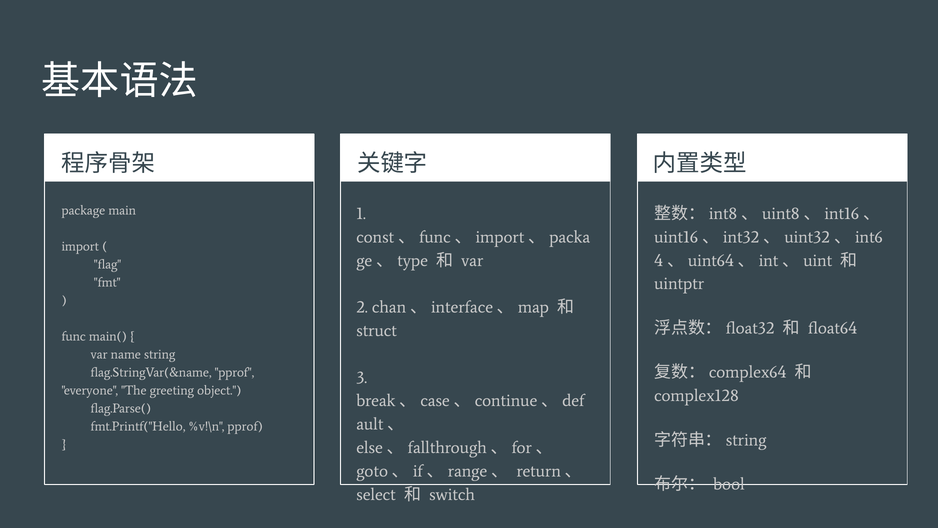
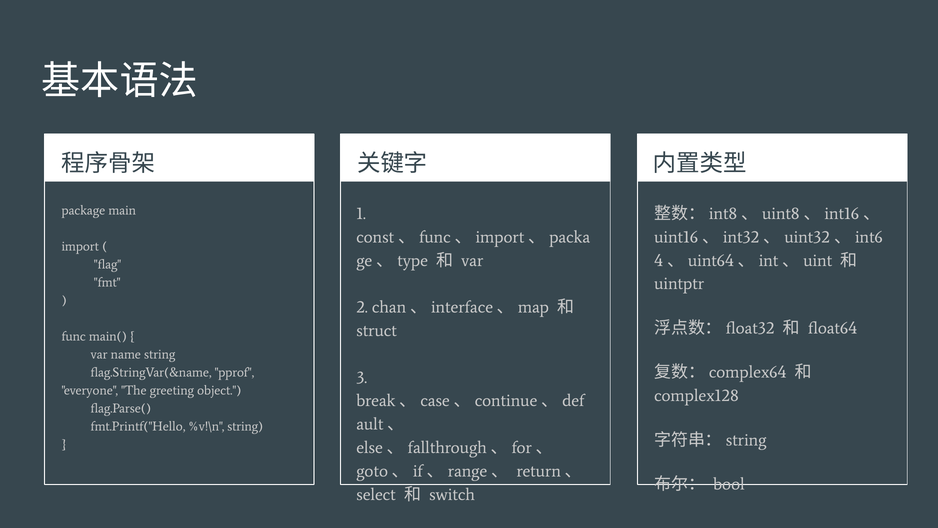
%v!\n pprof: pprof -> string
